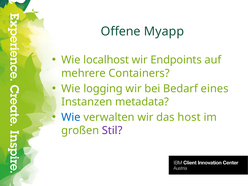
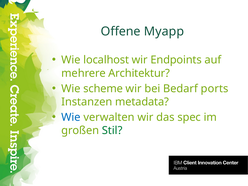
Containers: Containers -> Architektur
logging: logging -> scheme
eines: eines -> ports
host: host -> spec
Stil colour: purple -> green
